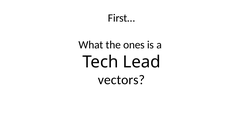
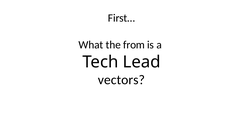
ones: ones -> from
